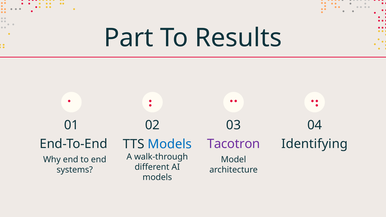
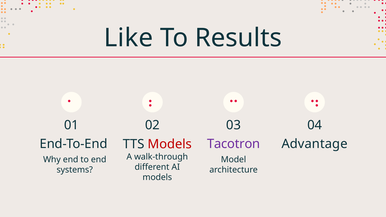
Part: Part -> Like
Identifying: Identifying -> Advantage
Models at (170, 144) colour: blue -> red
